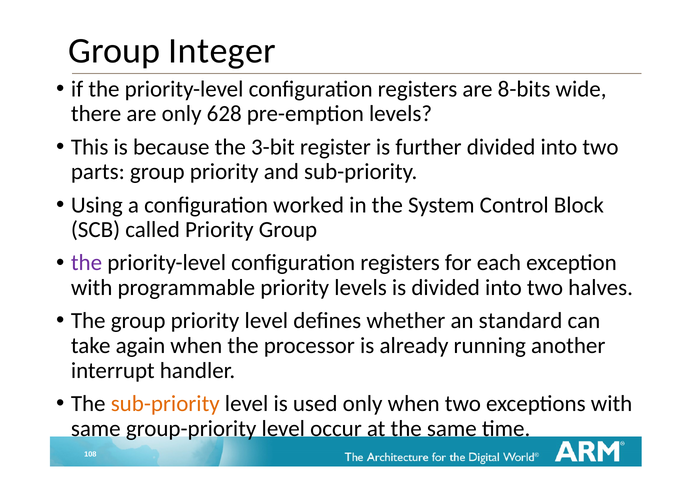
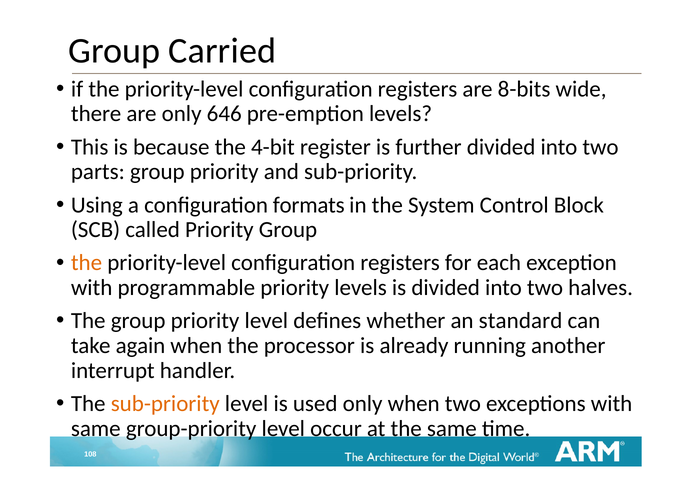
Integer: Integer -> Carried
628: 628 -> 646
3-bit: 3-bit -> 4-bit
worked: worked -> formats
the at (87, 263) colour: purple -> orange
